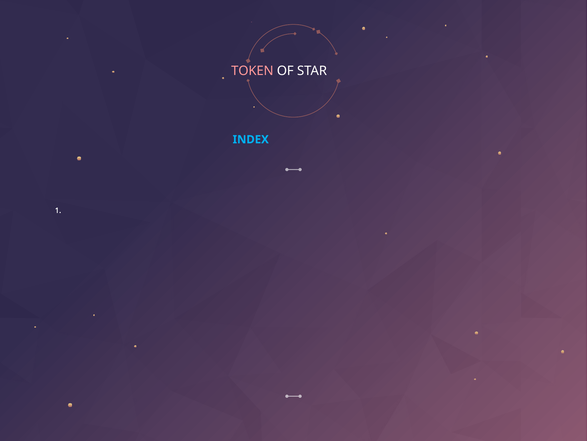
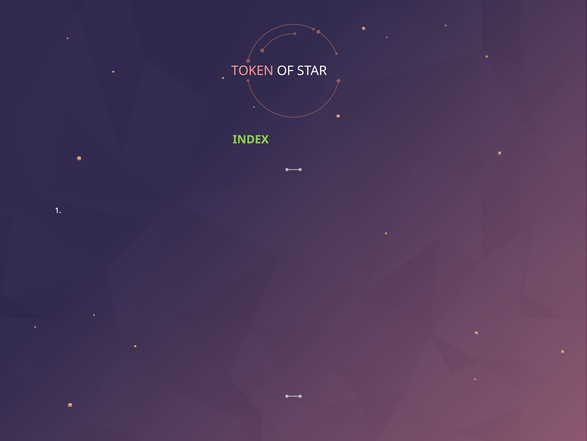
INDEX colour: light blue -> light green
